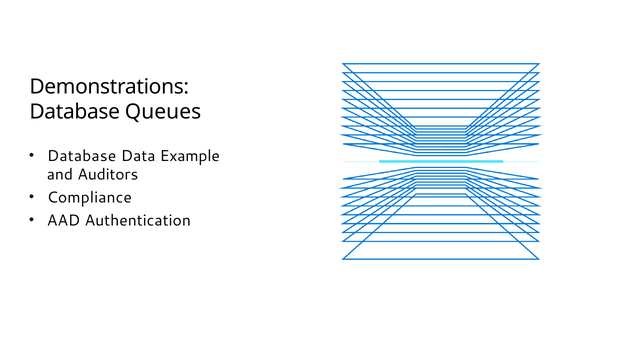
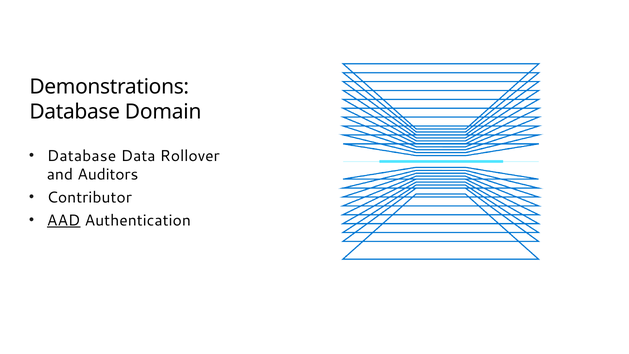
Queues: Queues -> Domain
Example: Example -> Rollover
Compliance: Compliance -> Contributor
AAD underline: none -> present
